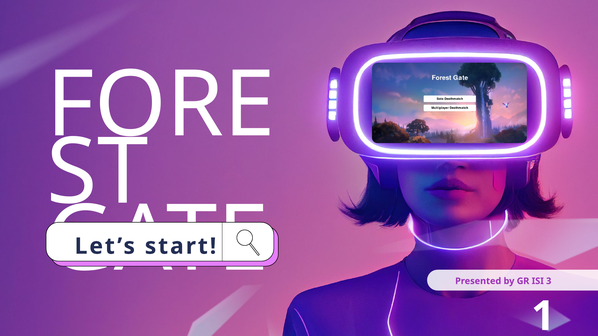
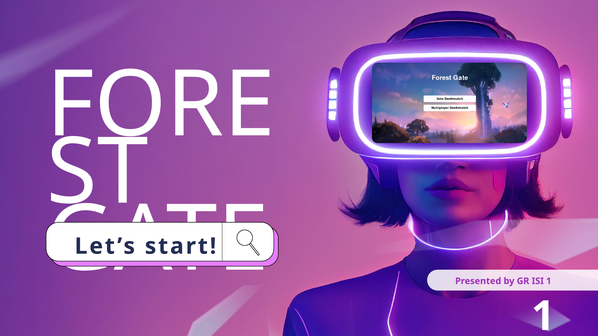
ISI 3: 3 -> 1
